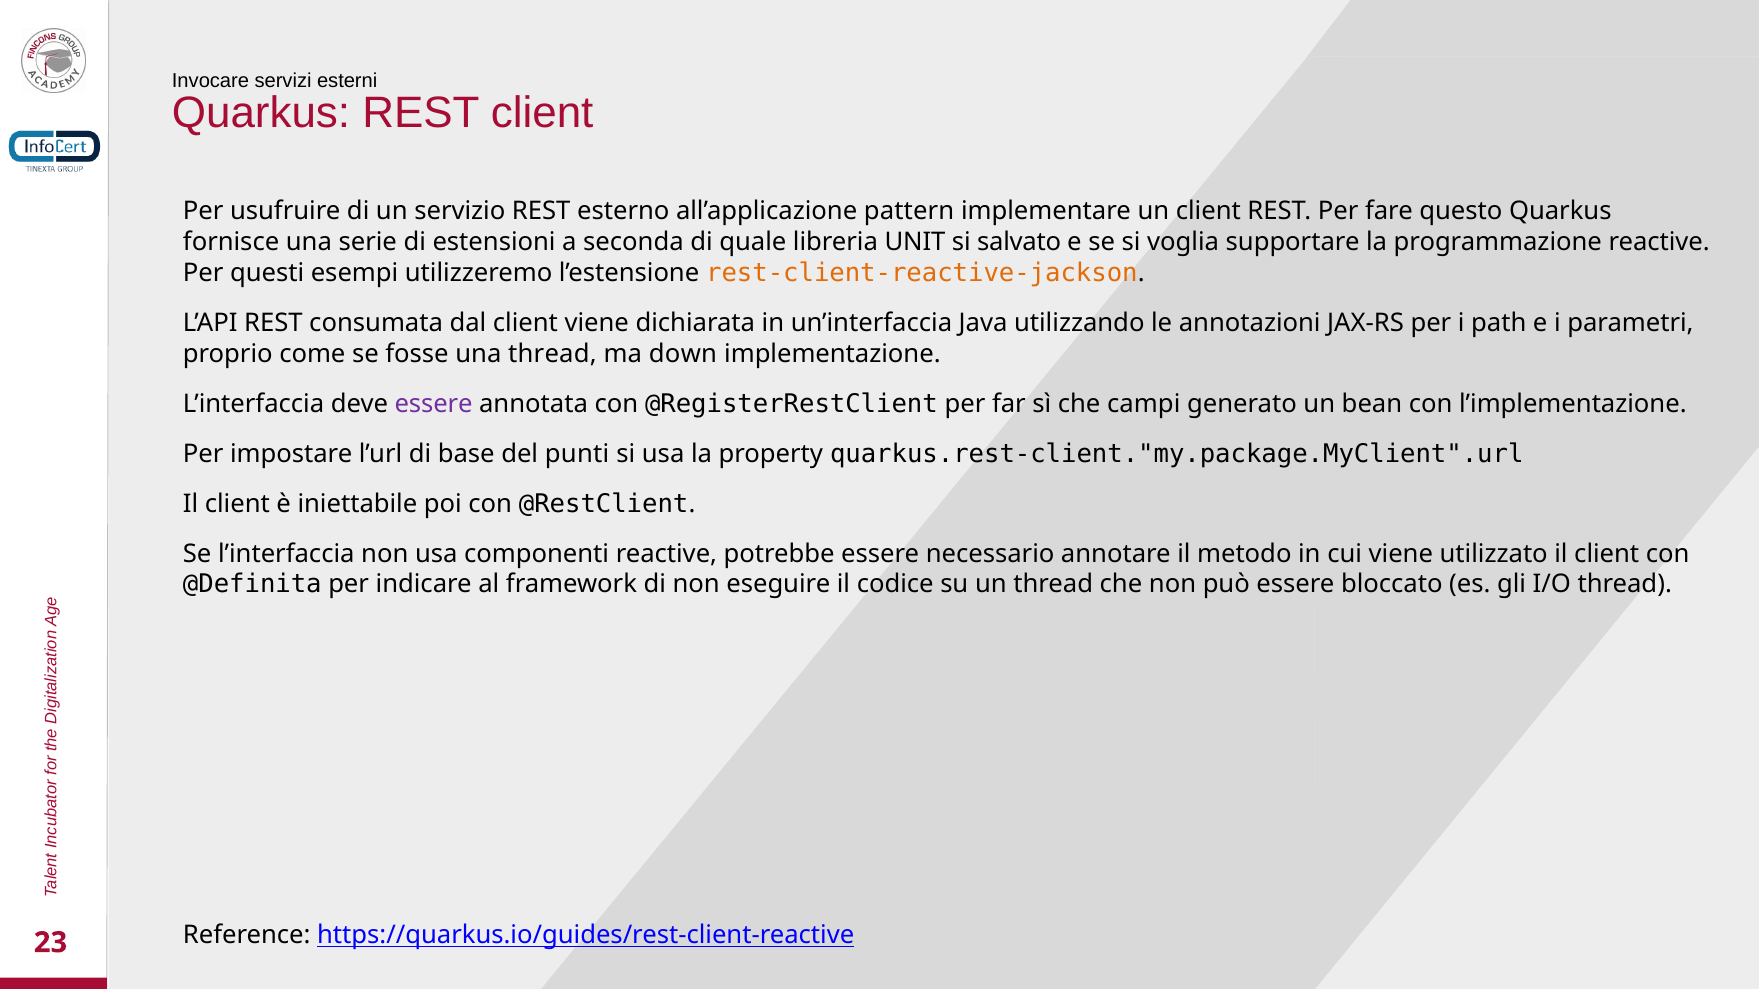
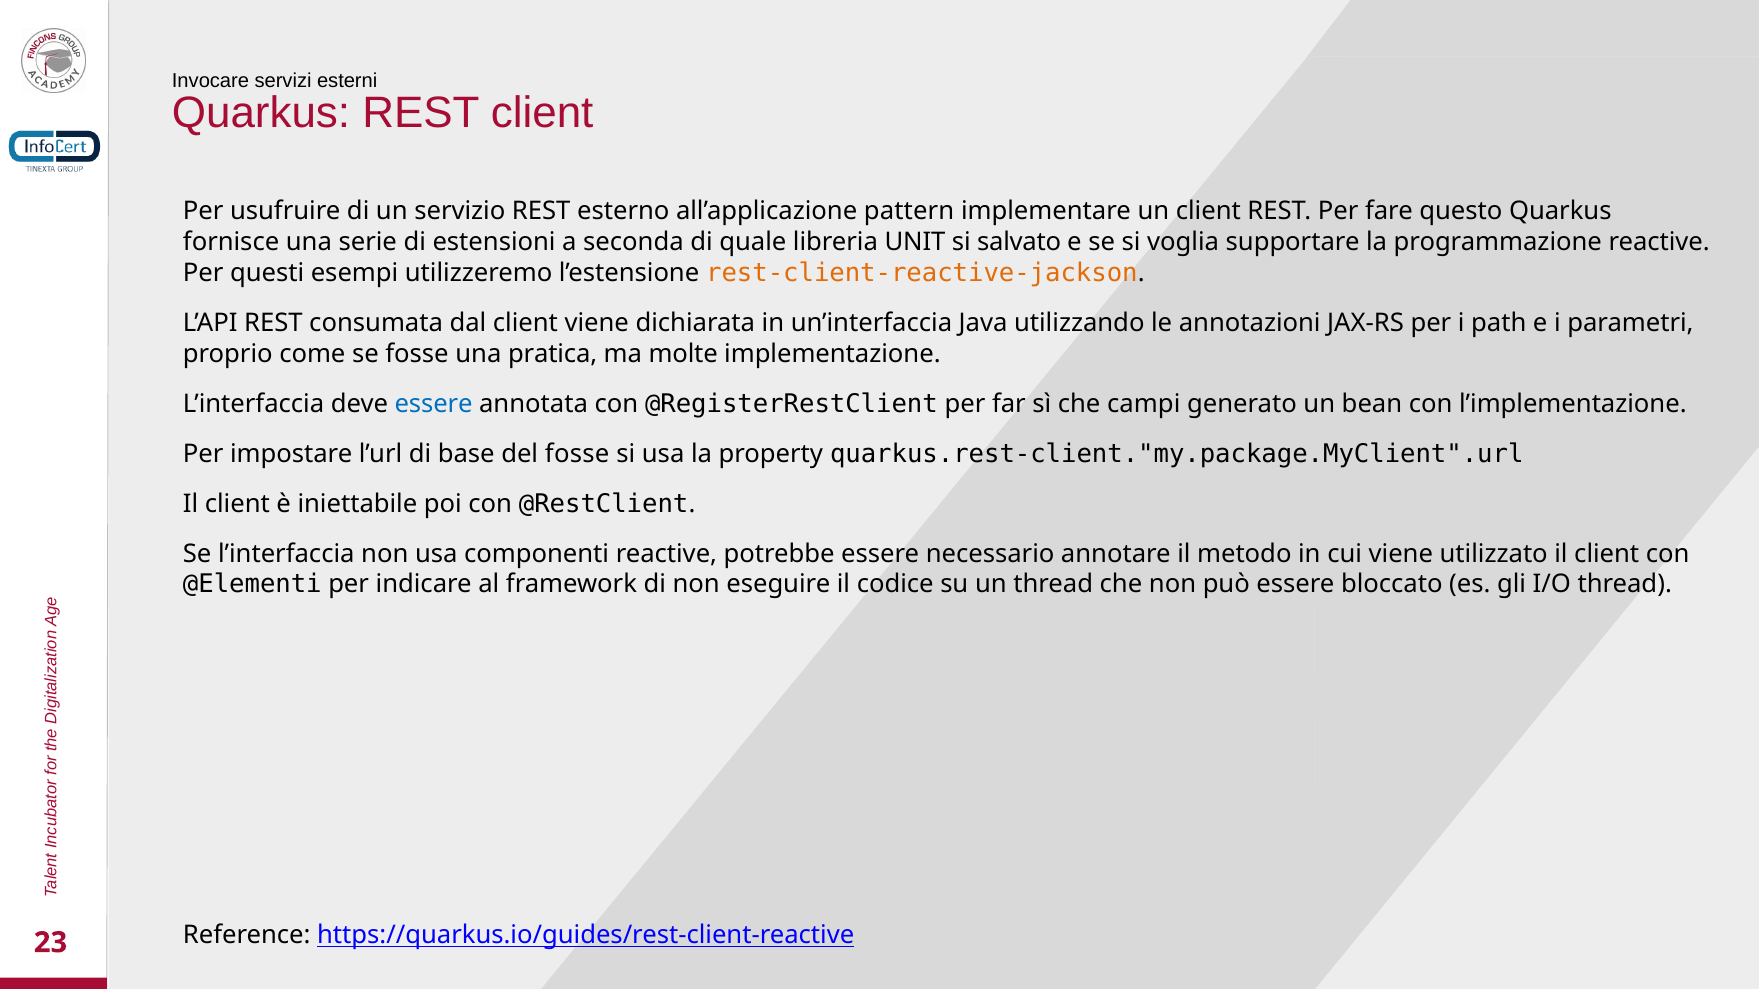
una thread: thread -> pratica
down: down -> molte
essere at (434, 404) colour: purple -> blue
del punti: punti -> fosse
@Definita: @Definita -> @Elementi
